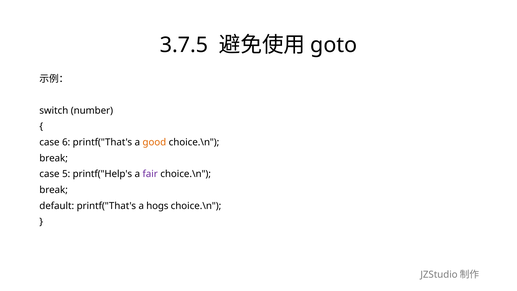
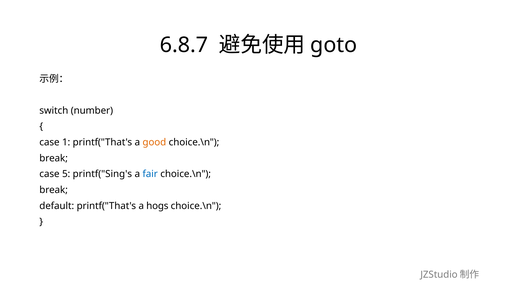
3.7.5: 3.7.5 -> 6.8.7
6: 6 -> 1
printf("Help's: printf("Help's -> printf("Sing's
fair colour: purple -> blue
